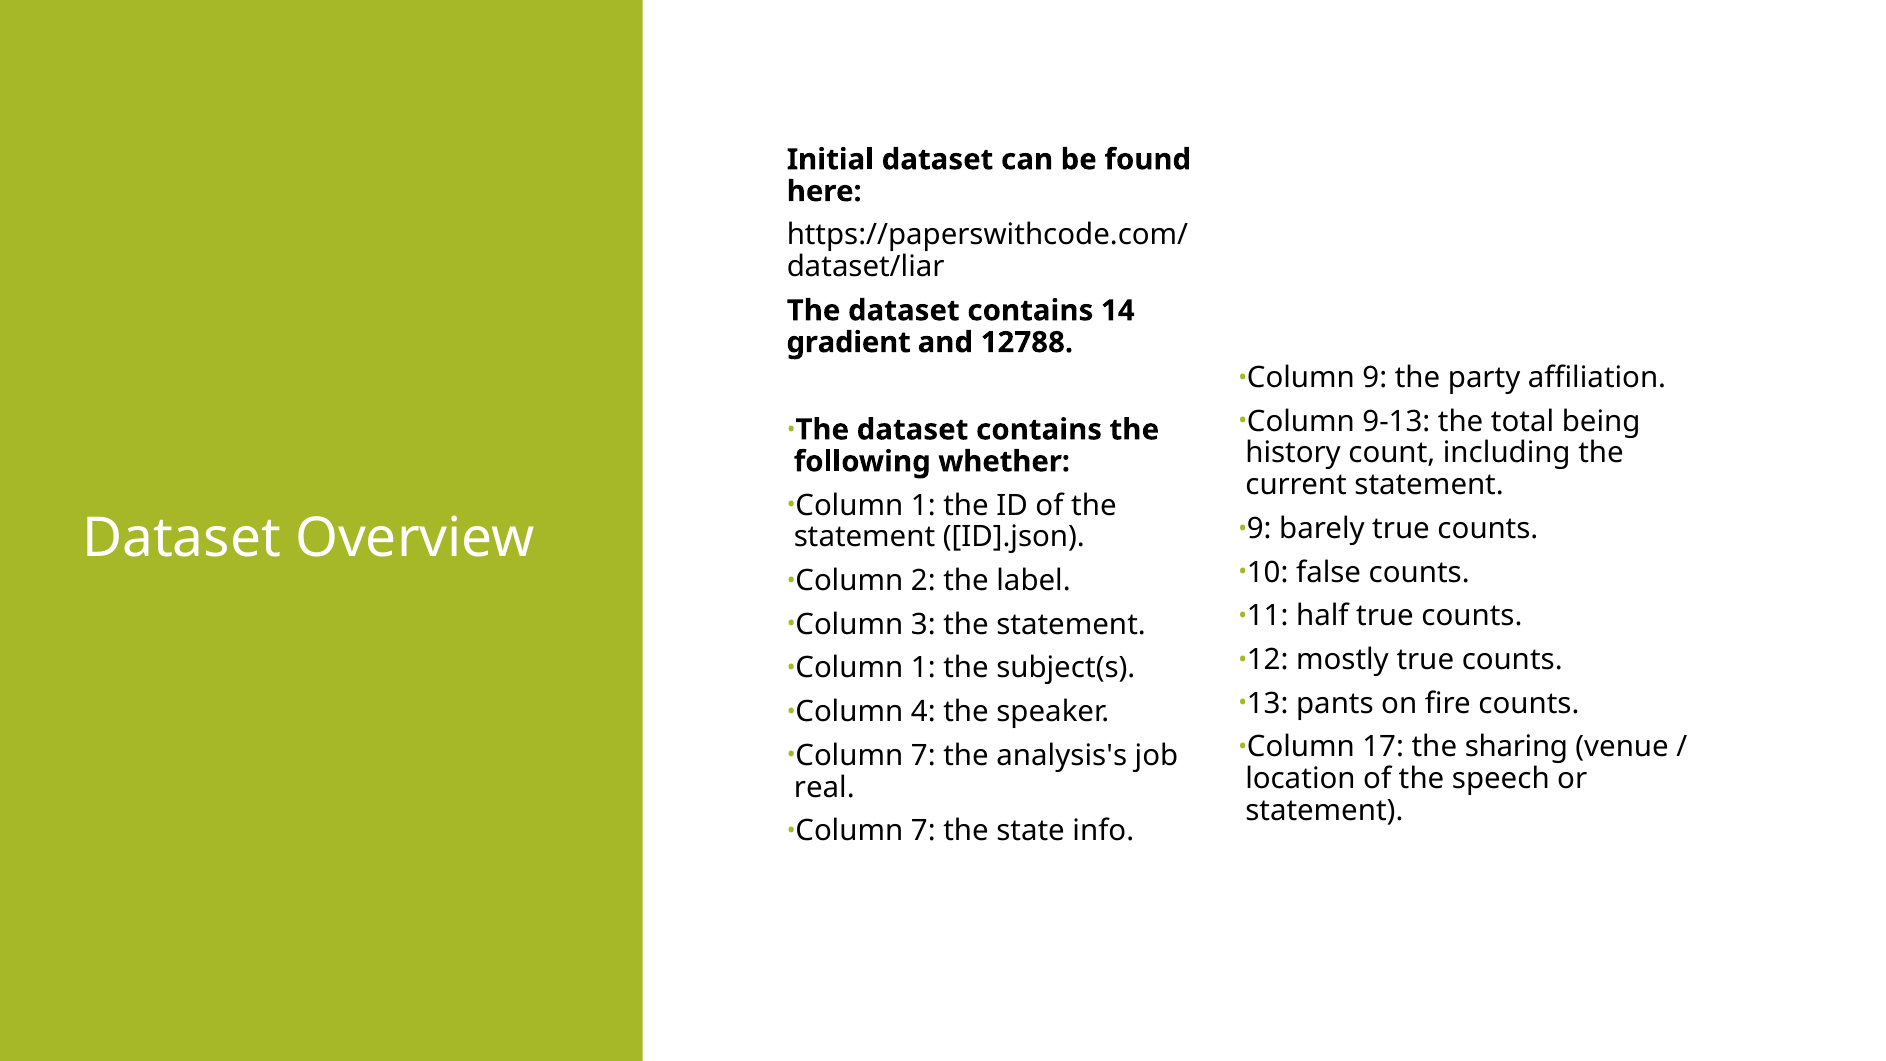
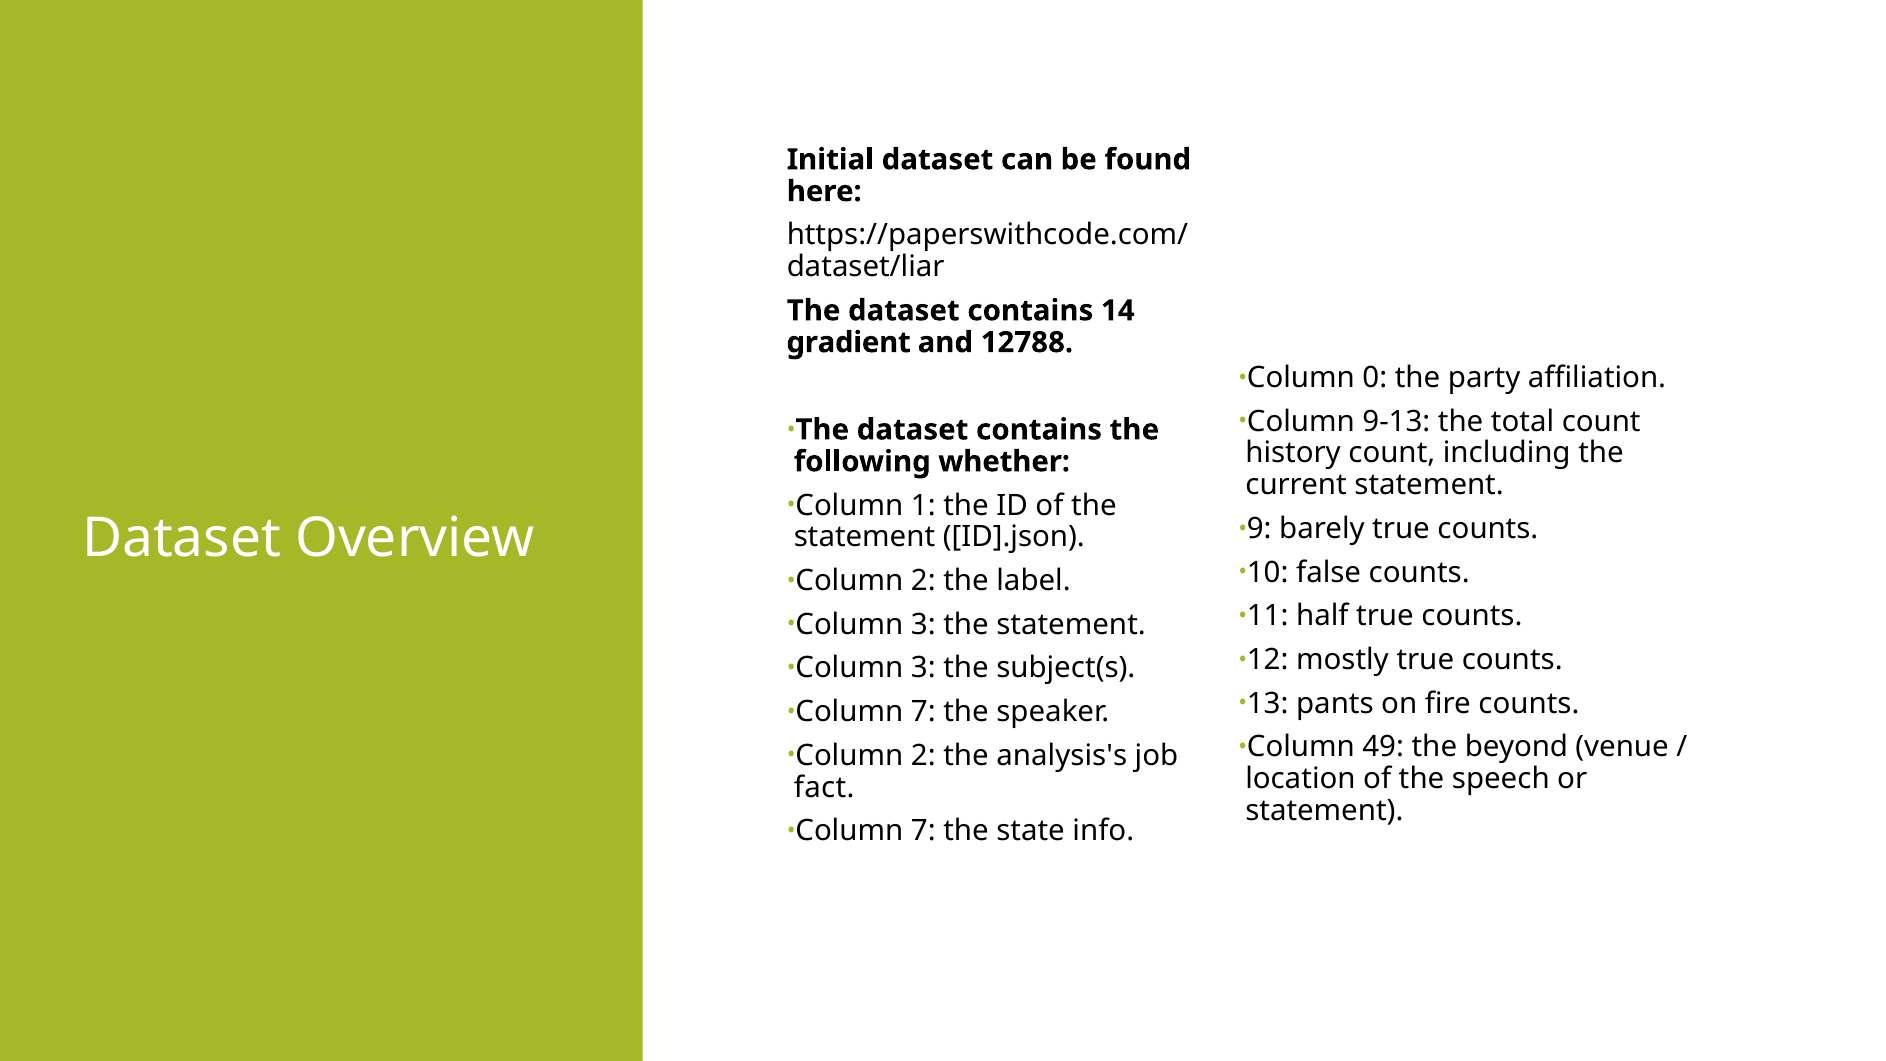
9: 9 -> 0
total being: being -> count
1 at (923, 668): 1 -> 3
4 at (923, 712): 4 -> 7
17: 17 -> 49
sharing: sharing -> beyond
7 at (923, 755): 7 -> 2
real: real -> fact
